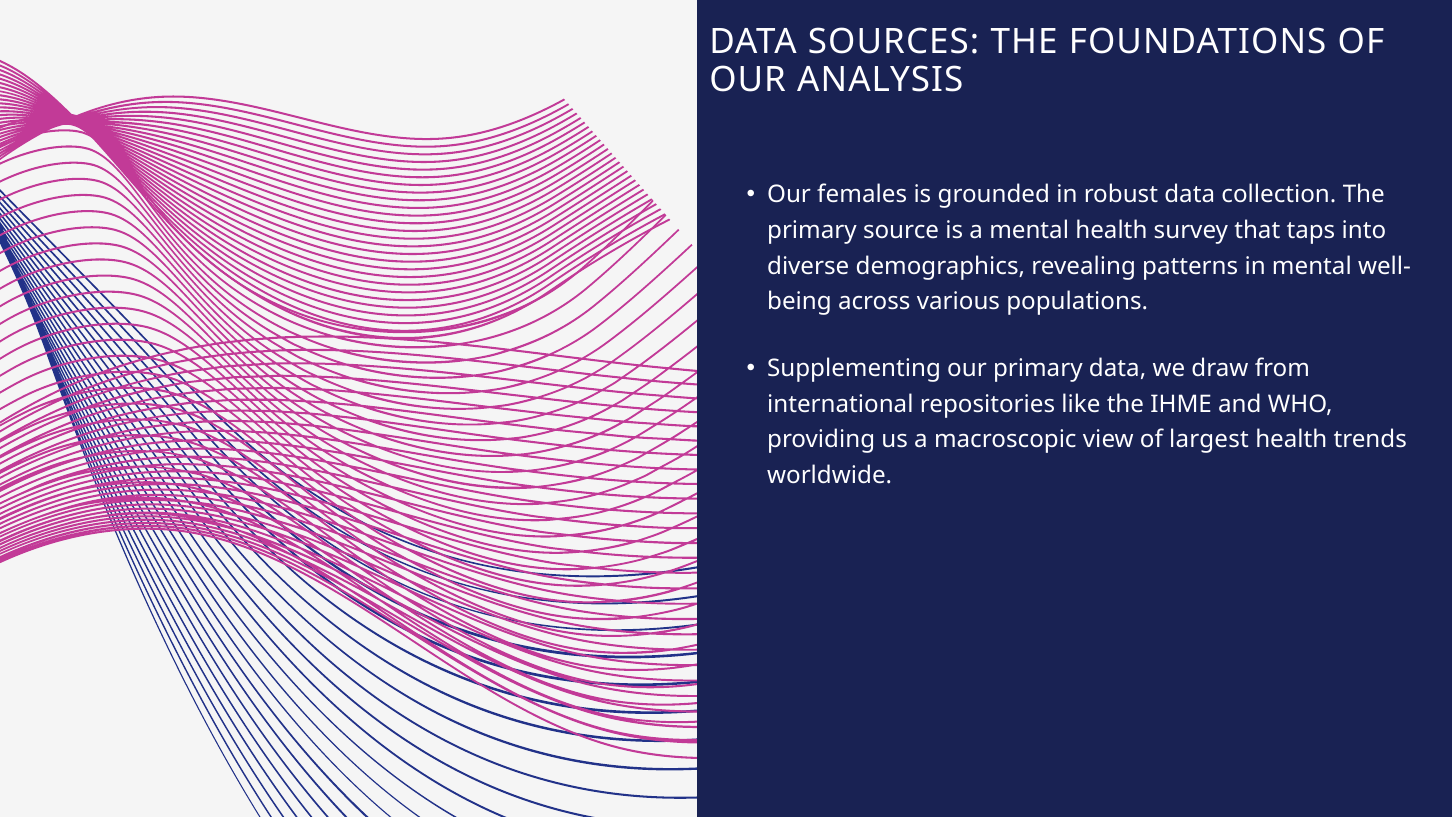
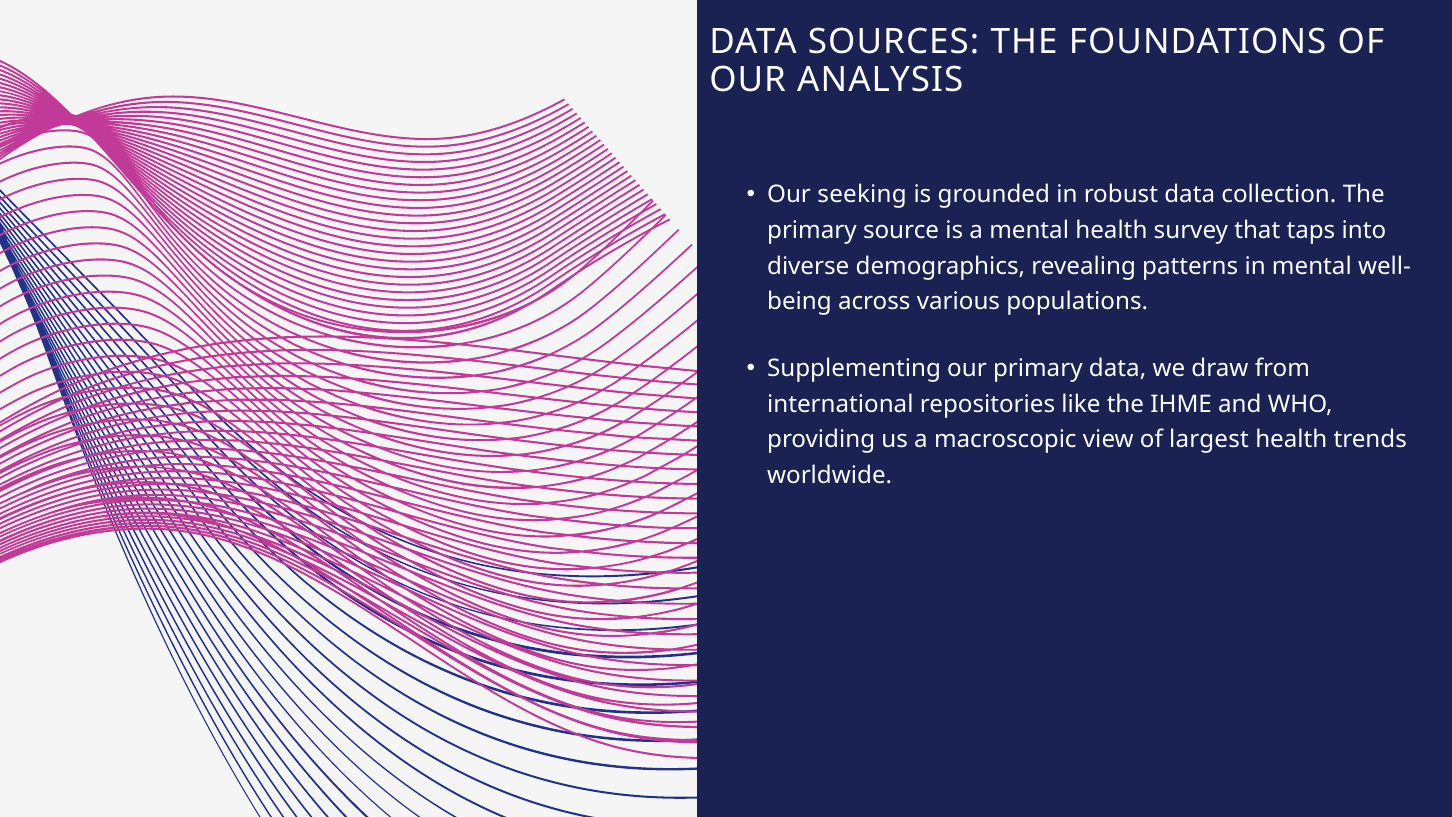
females: females -> seeking
